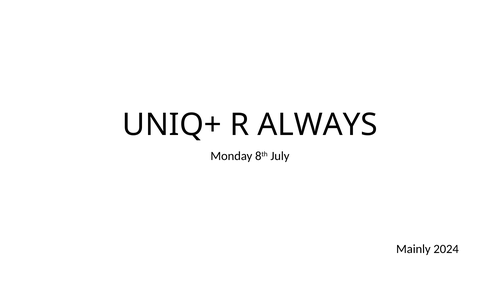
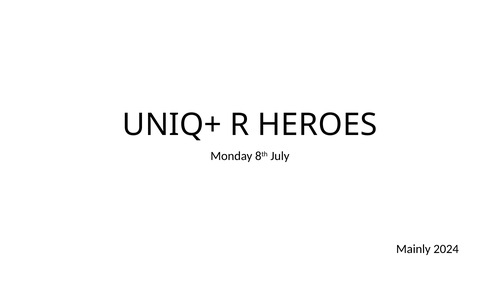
ALWAYS: ALWAYS -> HEROES
